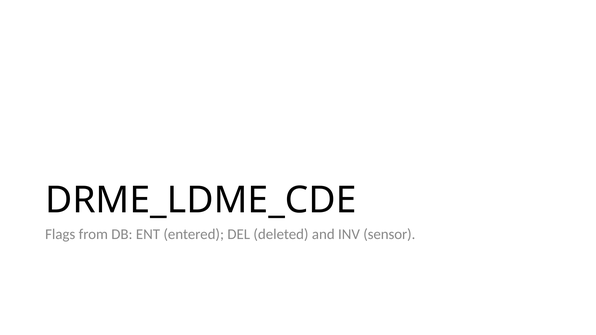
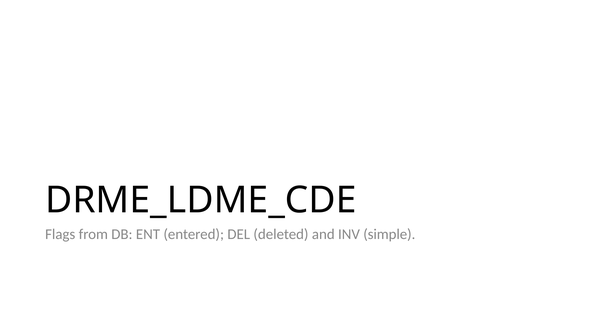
sensor: sensor -> simple
